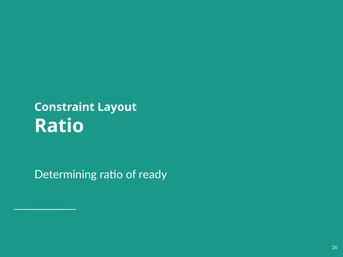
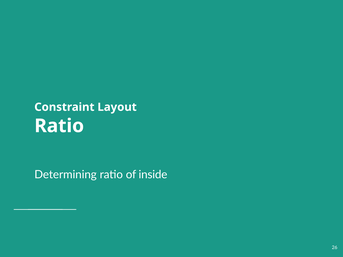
ready: ready -> inside
